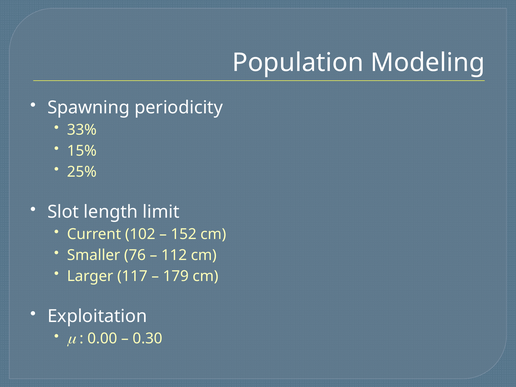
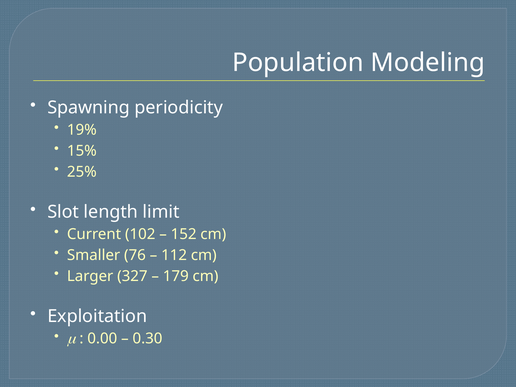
33%: 33% -> 19%
117: 117 -> 327
